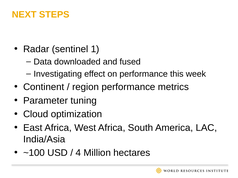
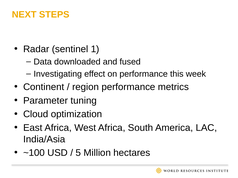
4: 4 -> 5
